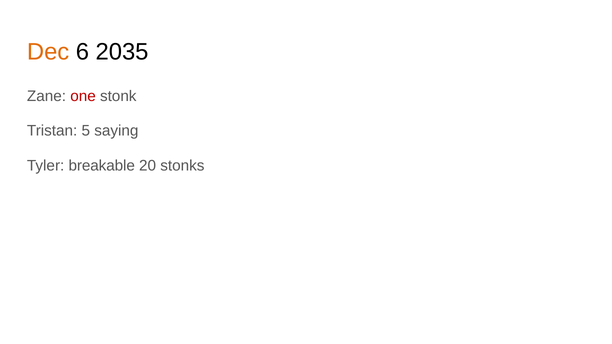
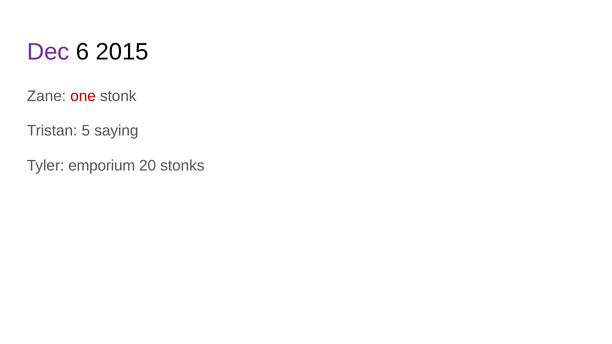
Dec colour: orange -> purple
2035: 2035 -> 2015
breakable: breakable -> emporium
